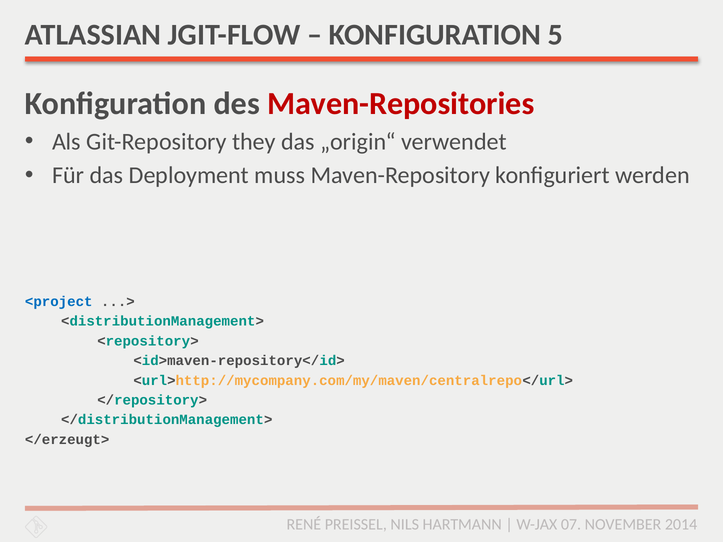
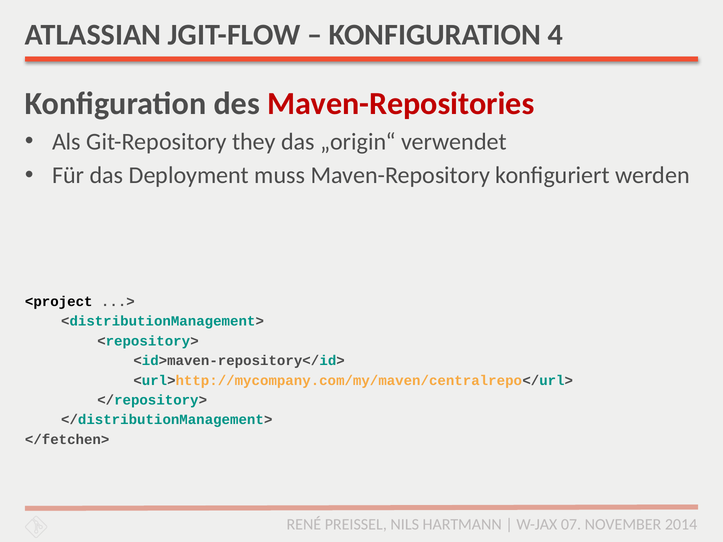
5: 5 -> 4
<project colour: blue -> black
</erzeugt>: </erzeugt> -> </fetchen>
